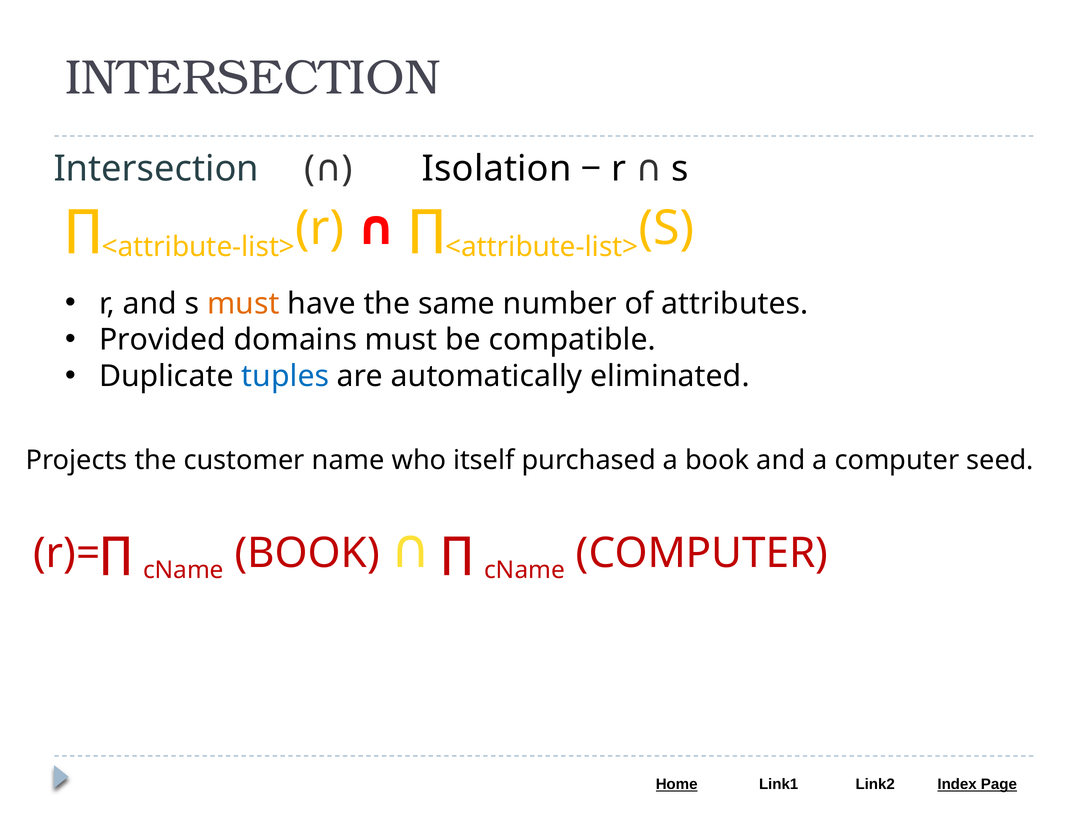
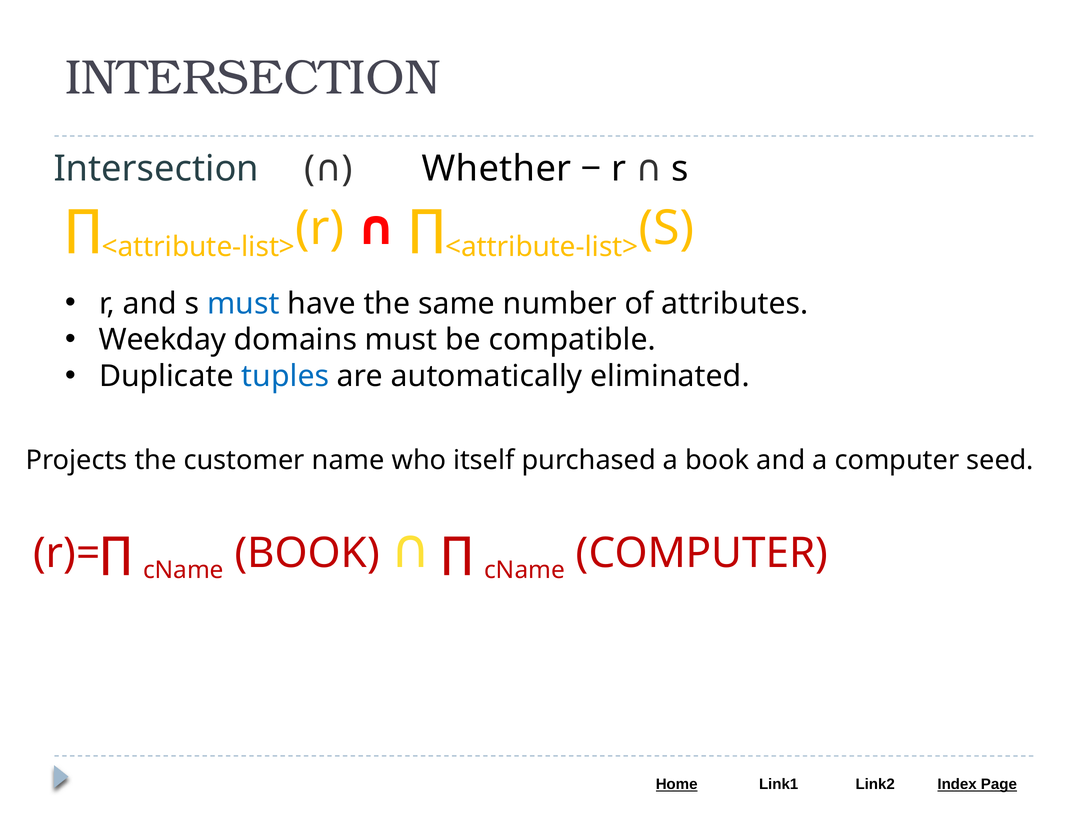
Isolation: Isolation -> Whether
must at (243, 304) colour: orange -> blue
Provided: Provided -> Weekday
